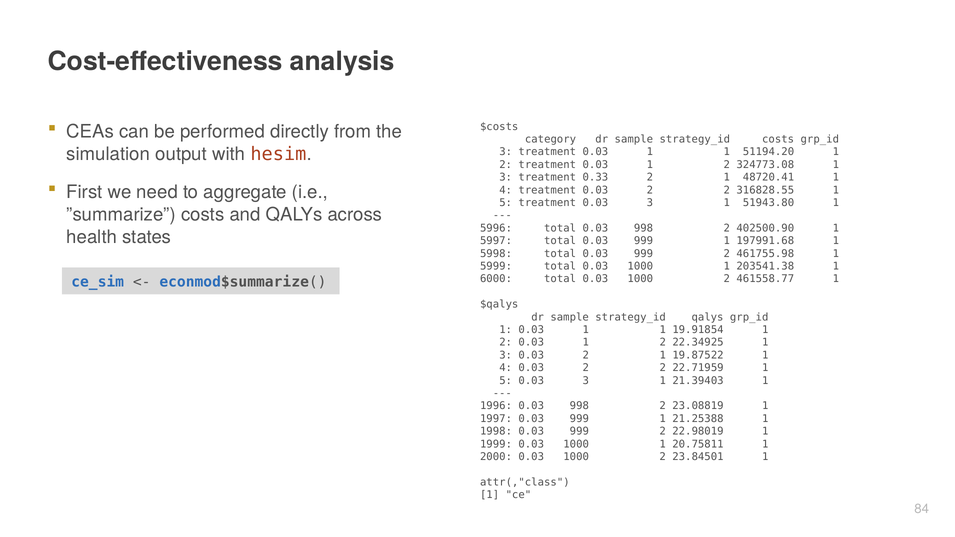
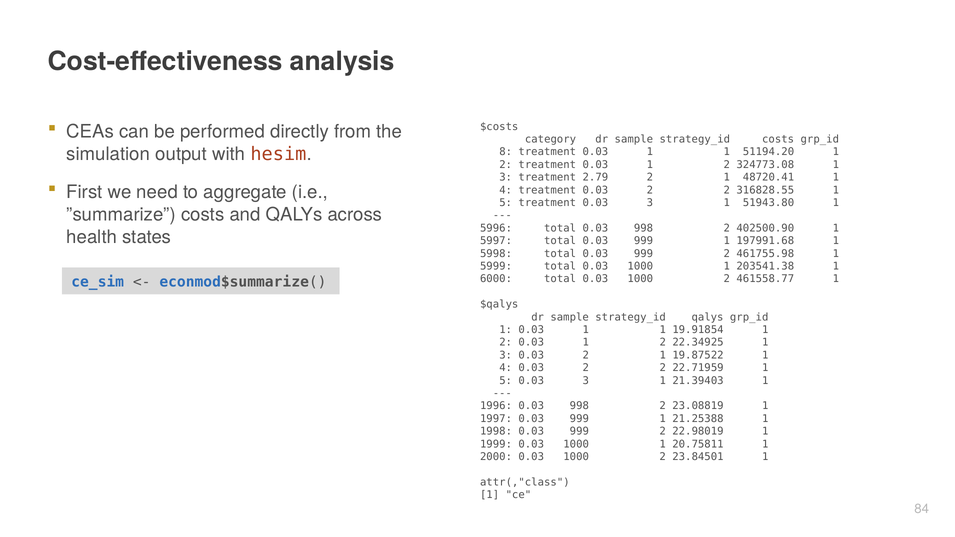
3 at (506, 152): 3 -> 8
0.33: 0.33 -> 2.79
